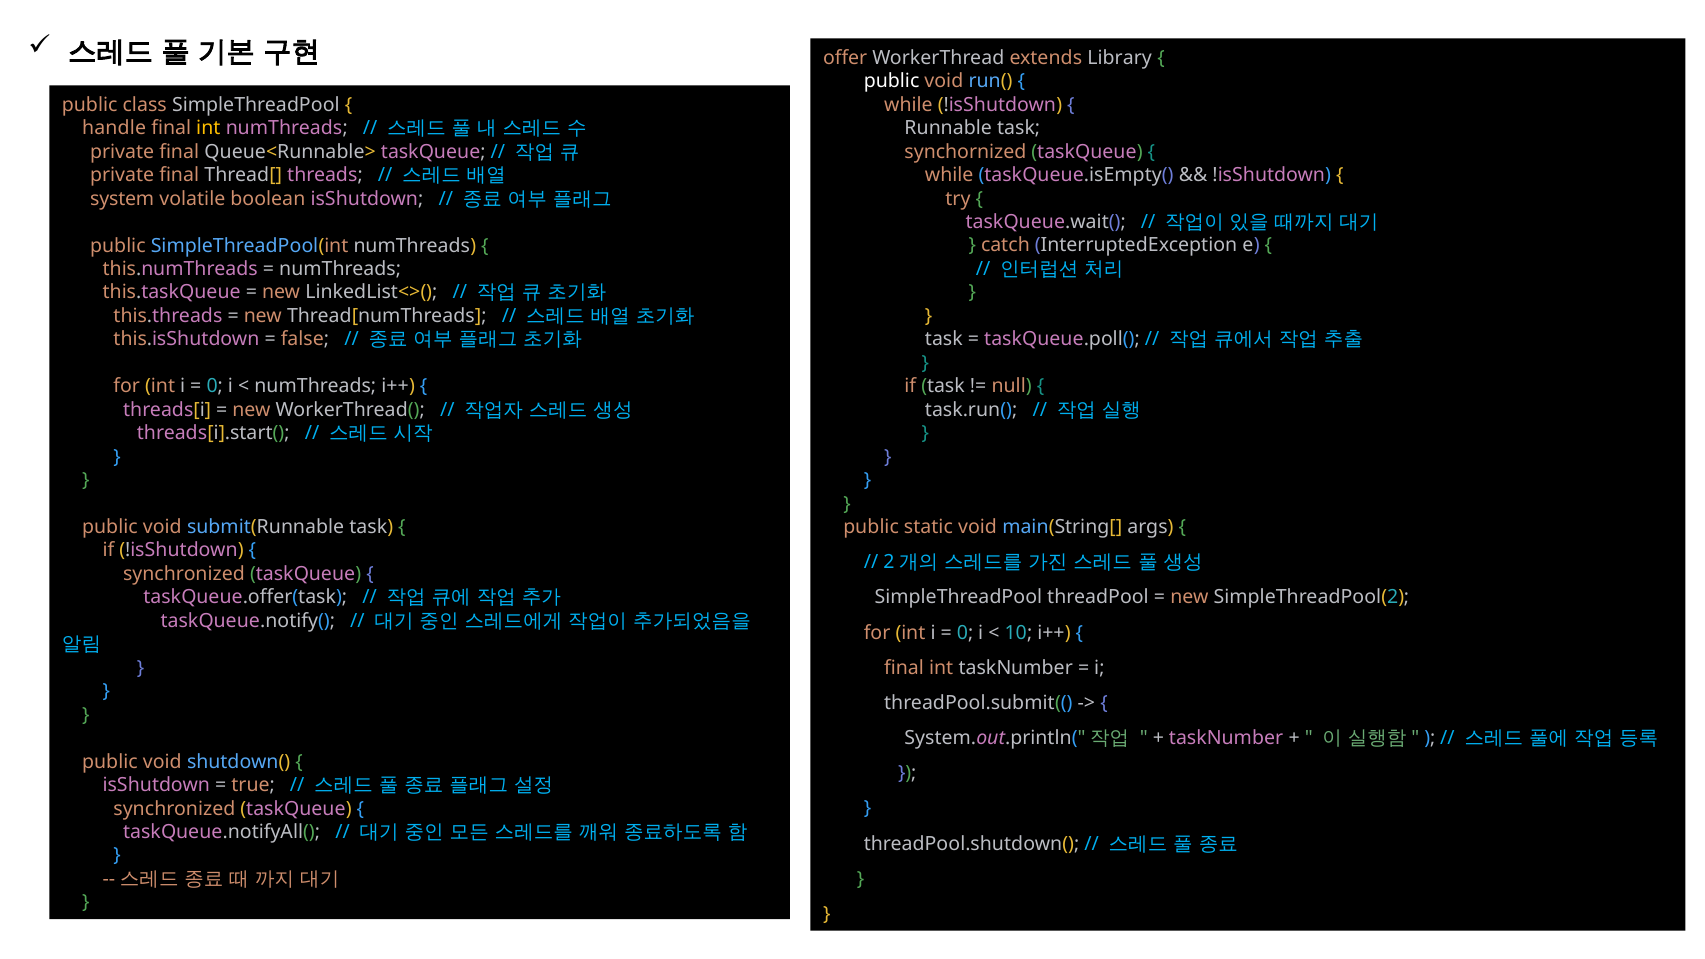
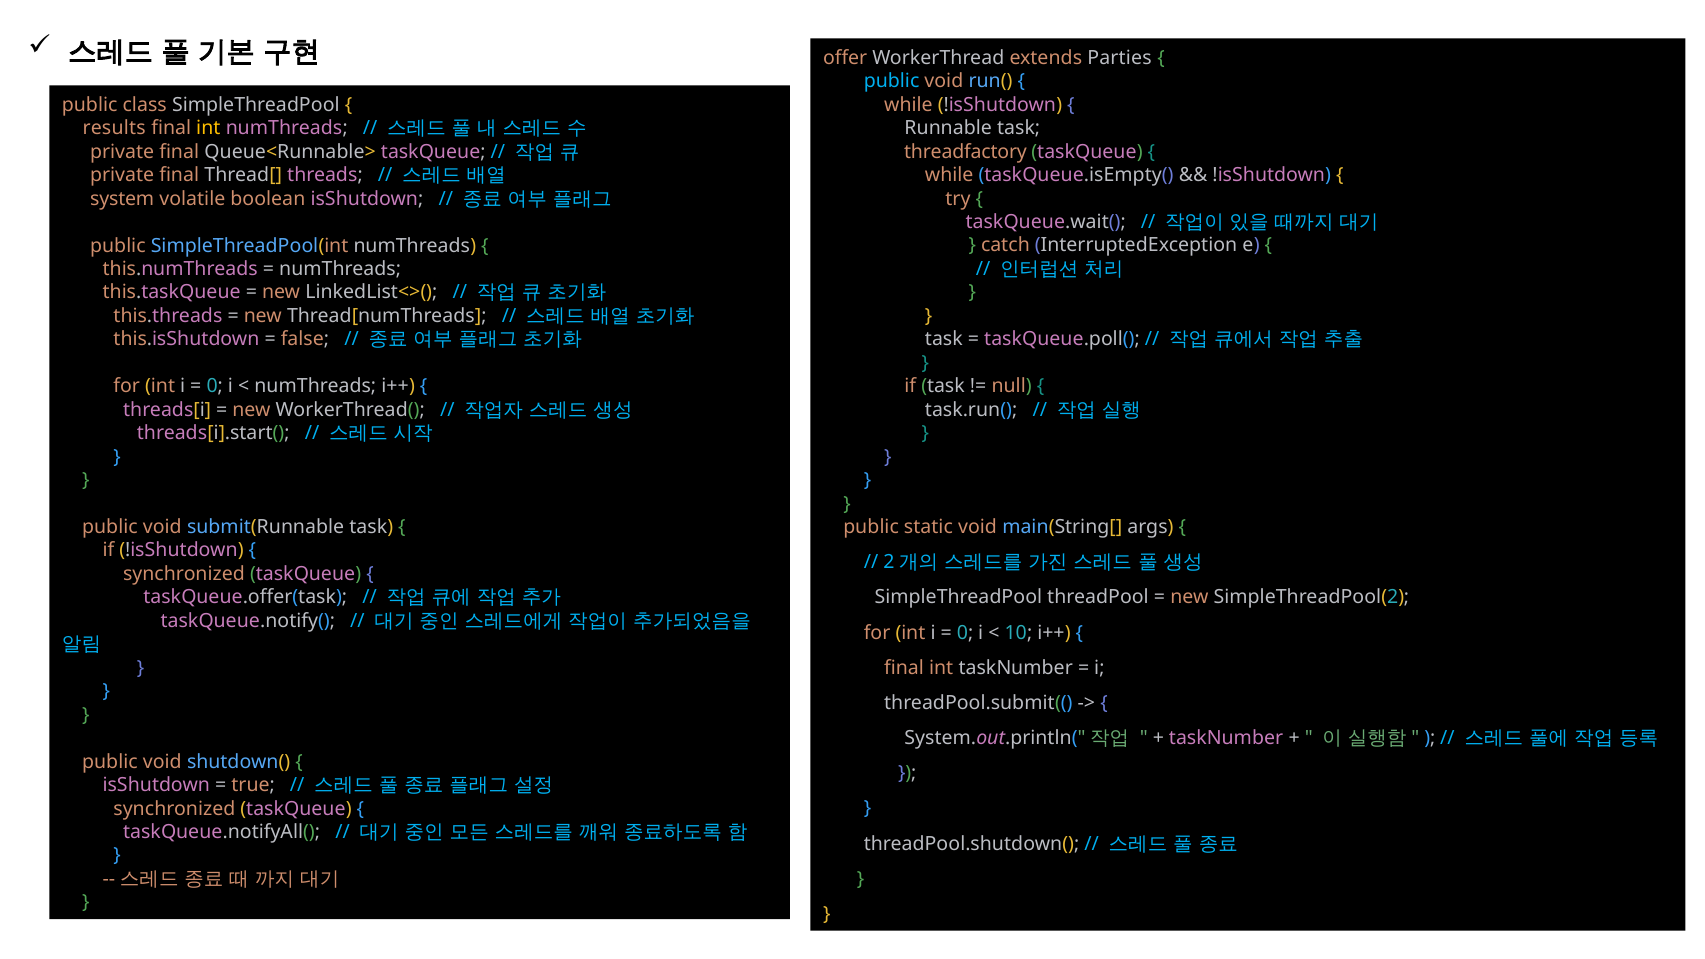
Library: Library -> Parties
public at (892, 81) colour: white -> light blue
handle: handle -> results
synchornized: synchornized -> threadfactory
